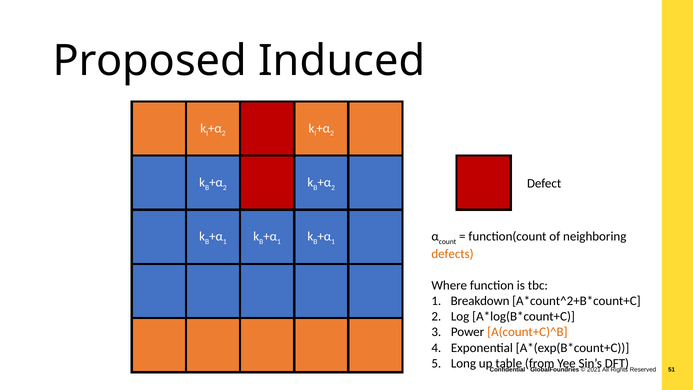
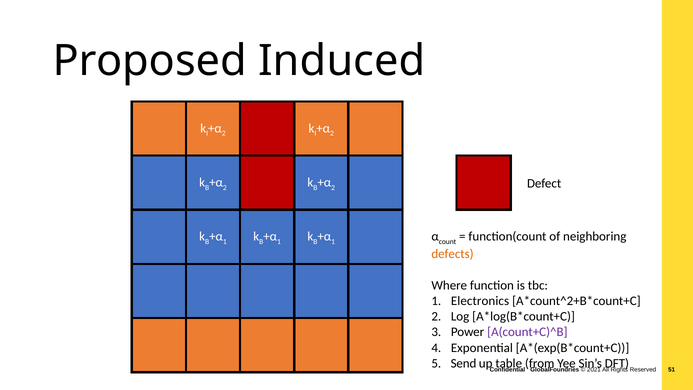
Breakdown: Breakdown -> Electronics
A(count+C)^B colour: orange -> purple
Long: Long -> Send
